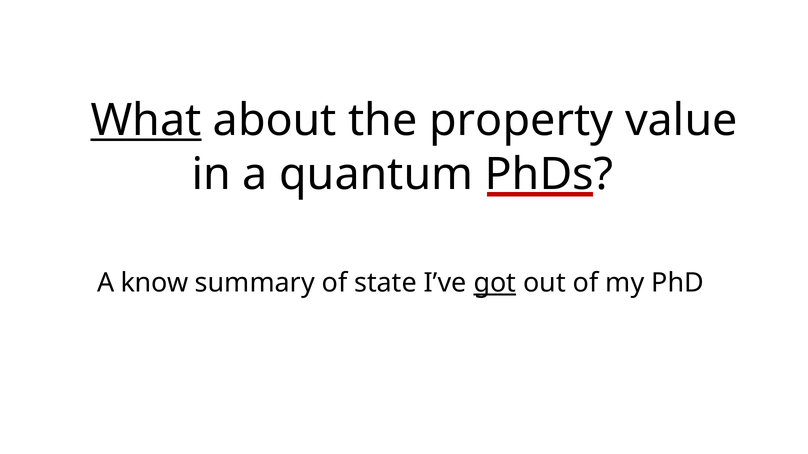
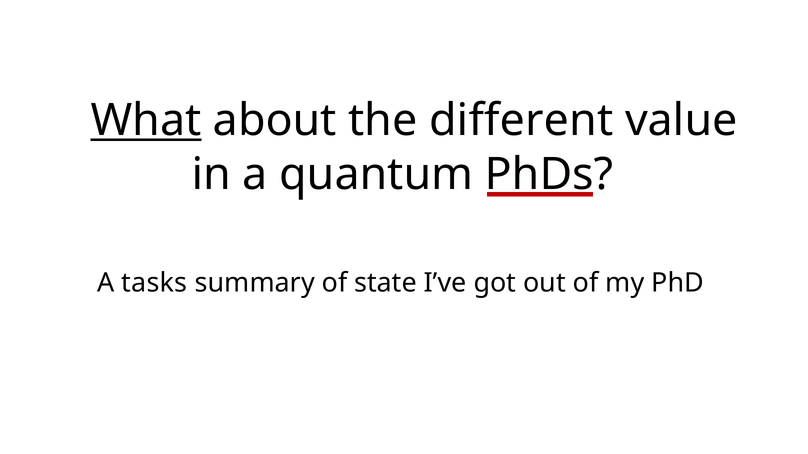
property: property -> different
know: know -> tasks
got underline: present -> none
